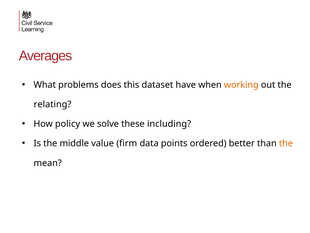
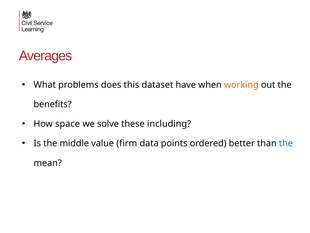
relating: relating -> benefits
policy: policy -> space
the at (286, 143) colour: orange -> blue
